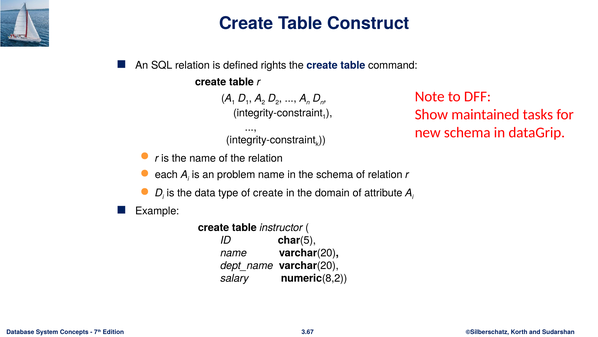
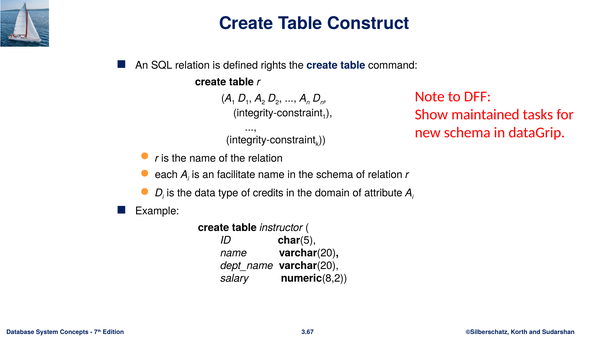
problem: problem -> facilitate
of create: create -> credits
